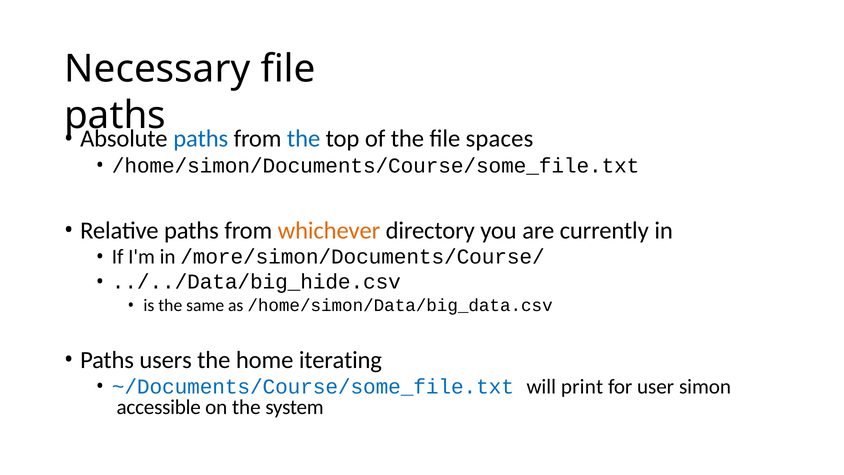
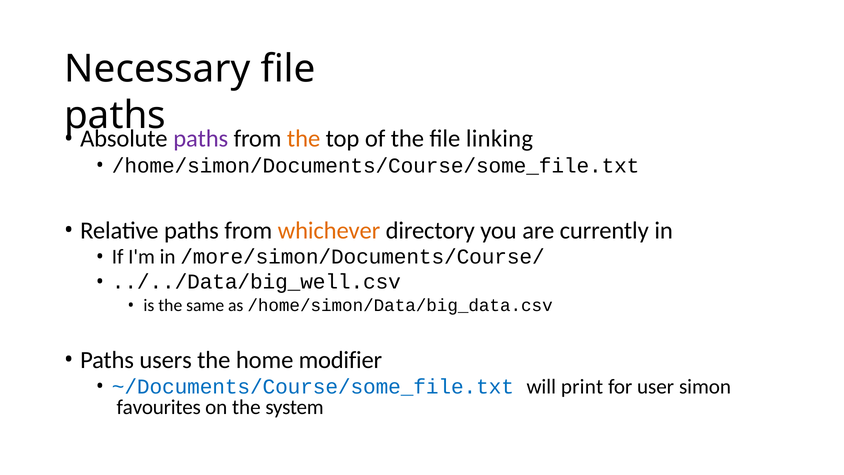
paths at (201, 139) colour: blue -> purple
the at (304, 139) colour: blue -> orange
spaces: spaces -> linking
../../Data/big_hide.csv: ../../Data/big_hide.csv -> ../../Data/big_well.csv
iterating: iterating -> modifier
accessible: accessible -> favourites
